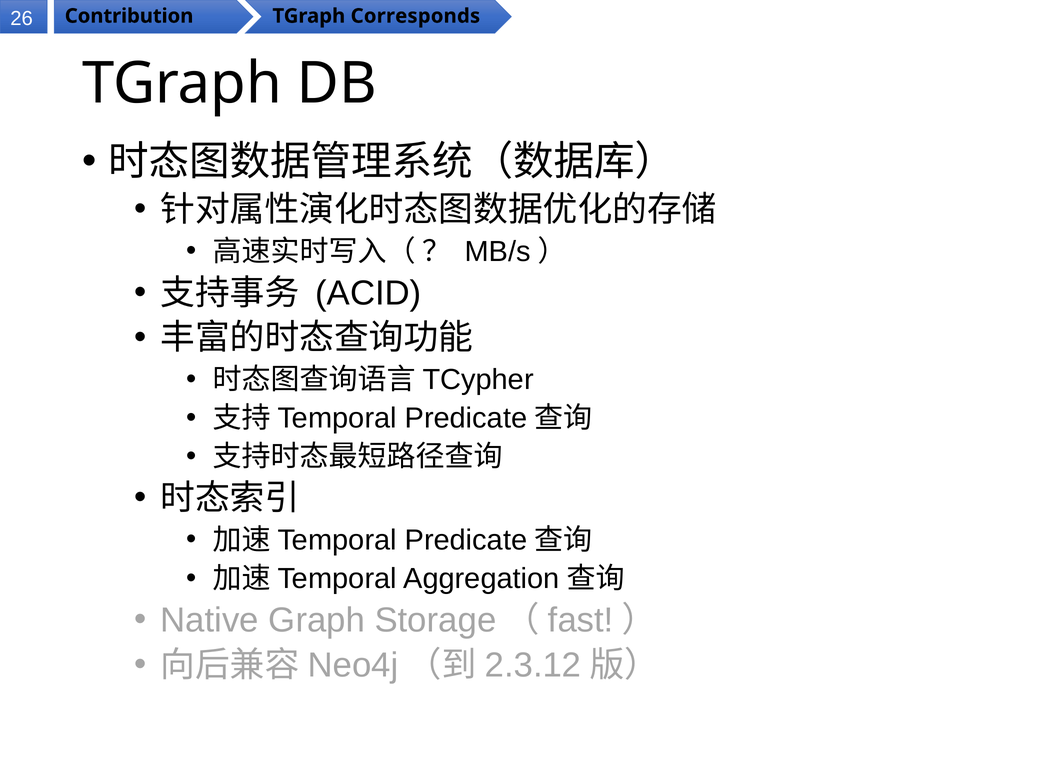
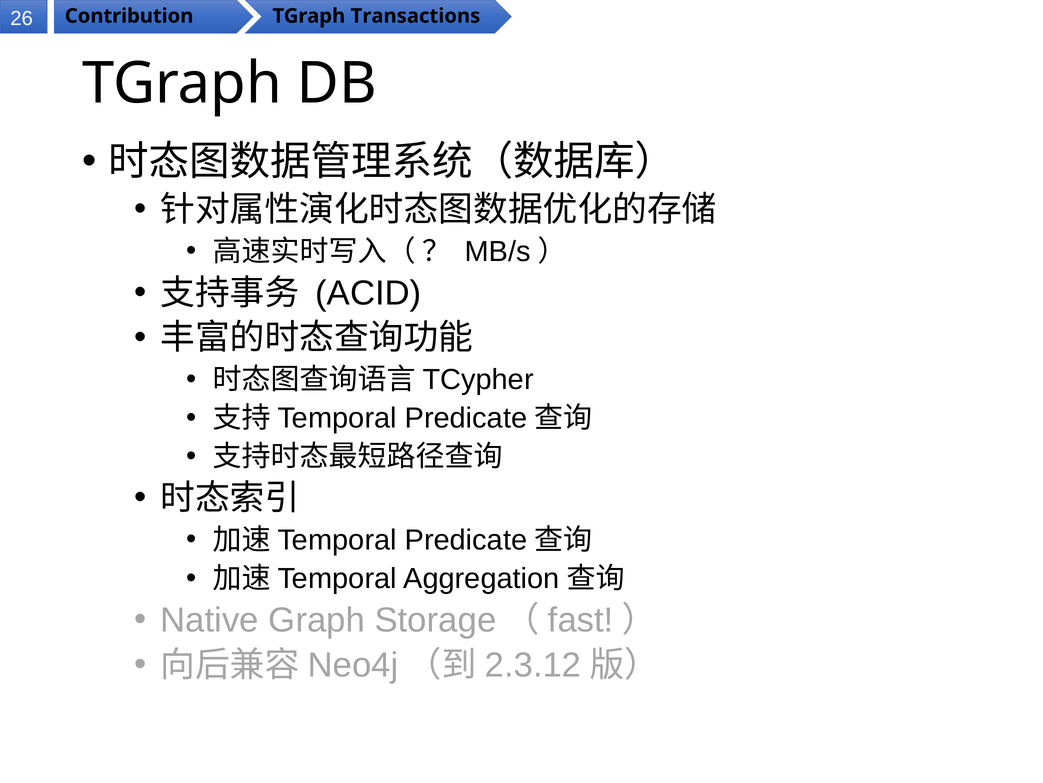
Corresponds: Corresponds -> Transactions
